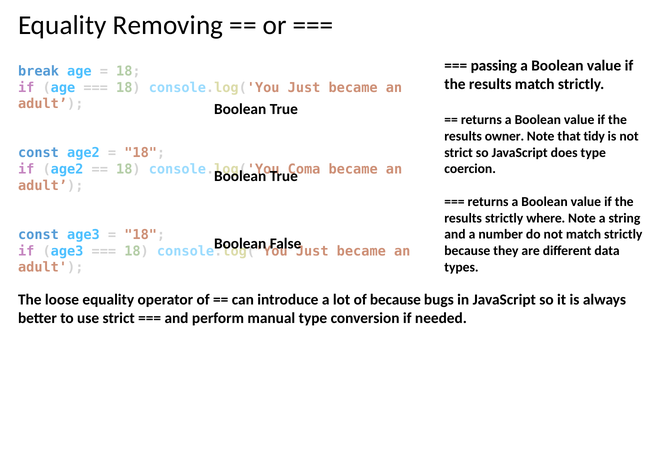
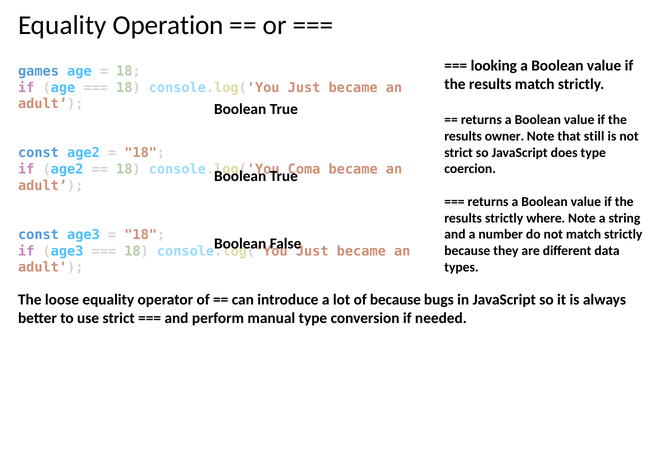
Removing: Removing -> Operation
passing: passing -> looking
break: break -> games
tidy: tidy -> still
